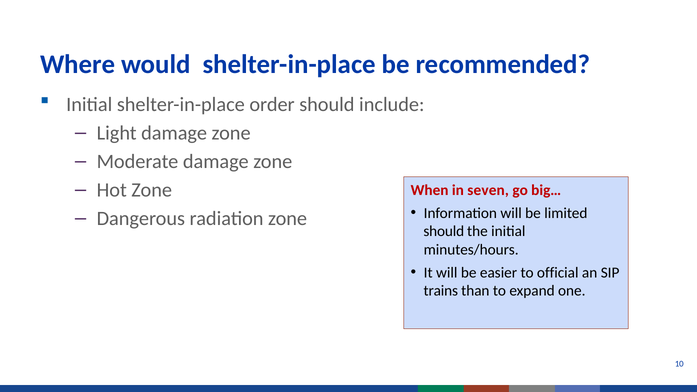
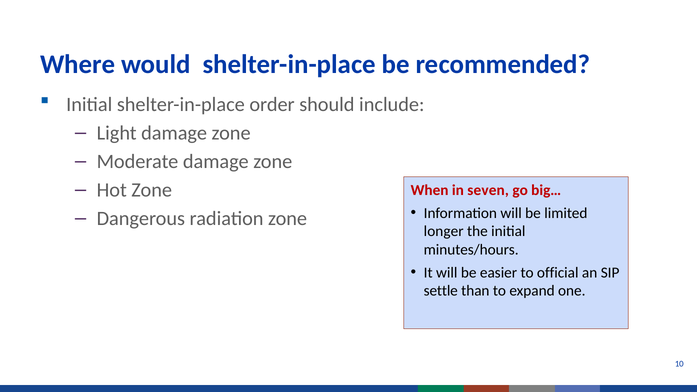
should at (444, 231): should -> longer
trains: trains -> settle
